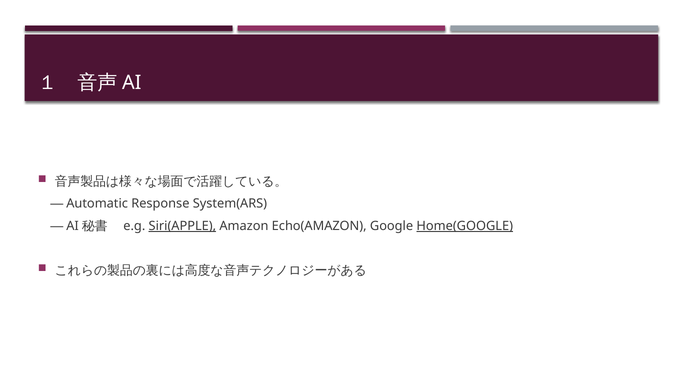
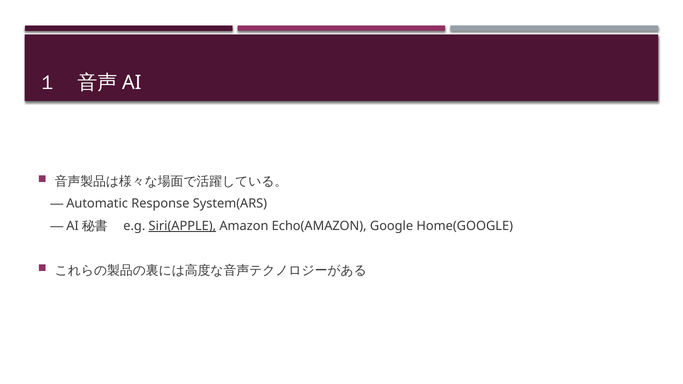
Home(GOOGLE underline: present -> none
